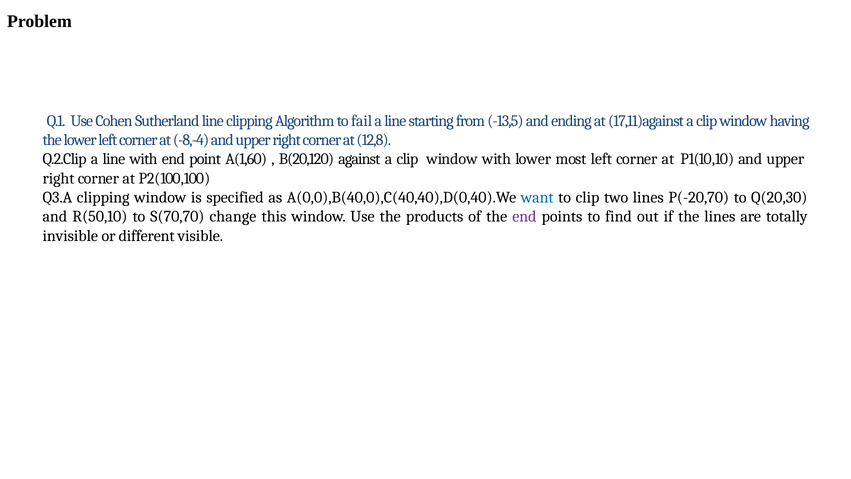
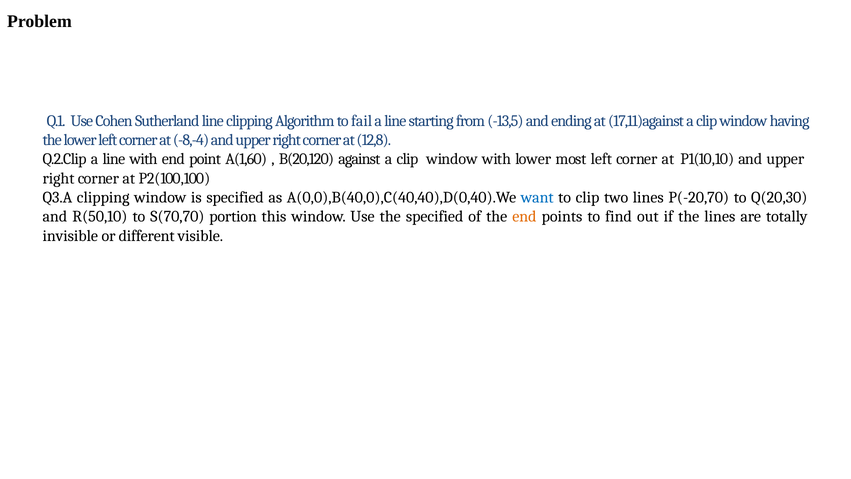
change: change -> portion
the products: products -> specified
end at (524, 217) colour: purple -> orange
